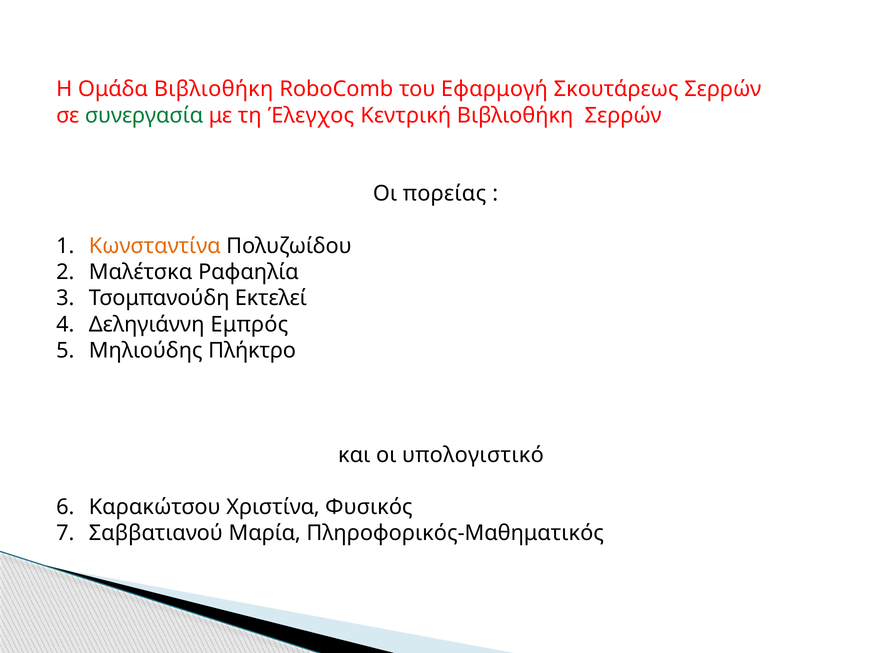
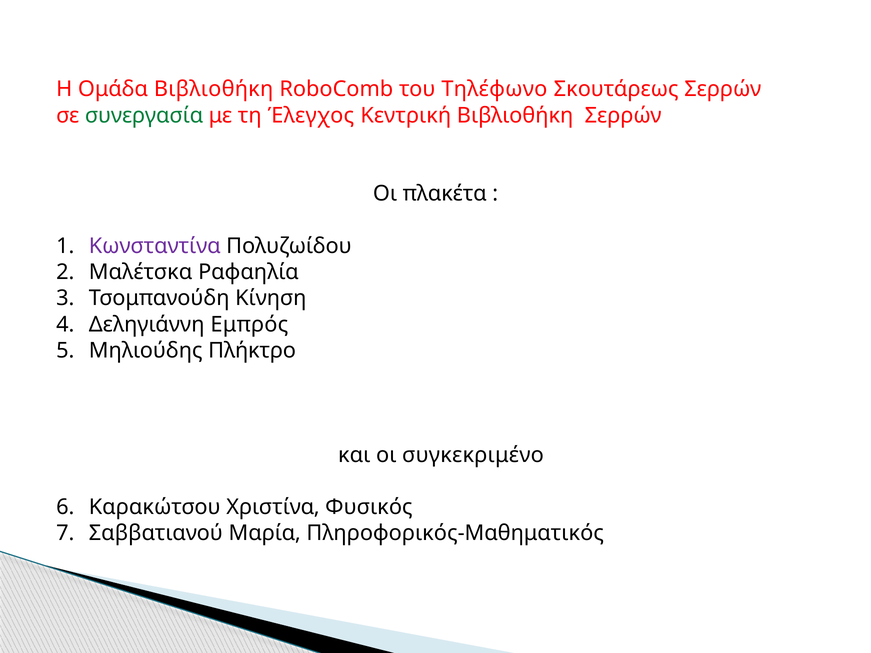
Εφαρμογή: Εφαρμογή -> Τηλέφωνο
πορείας: πορείας -> πλακέτα
Κωνσταντίνα colour: orange -> purple
Εκτελεί: Εκτελεί -> Κίνηση
υπολογιστικό: υπολογιστικό -> συγκεκριμένο
